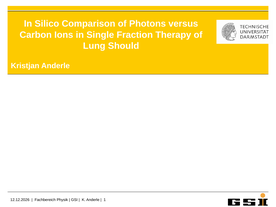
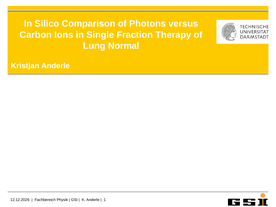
Should: Should -> Normal
